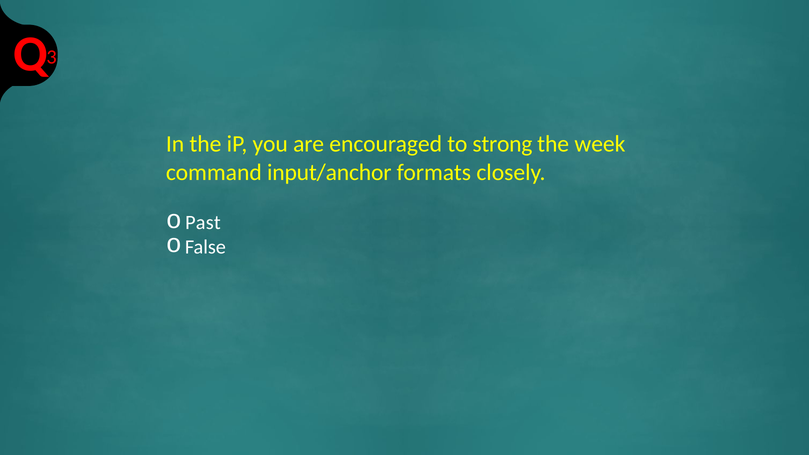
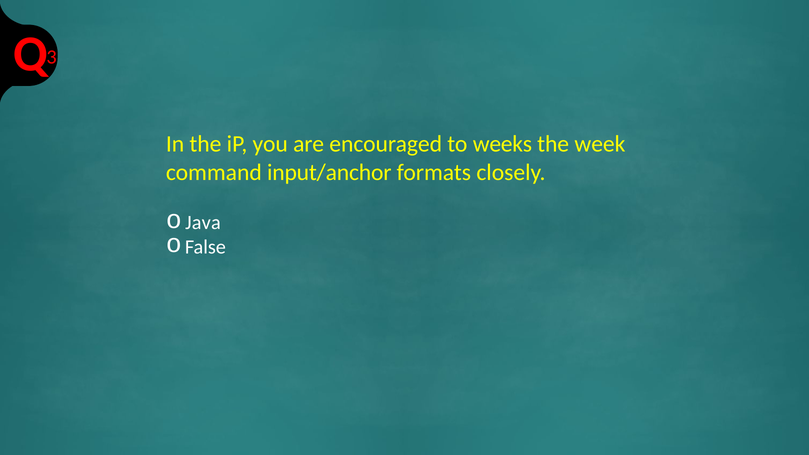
strong: strong -> weeks
Past: Past -> Java
